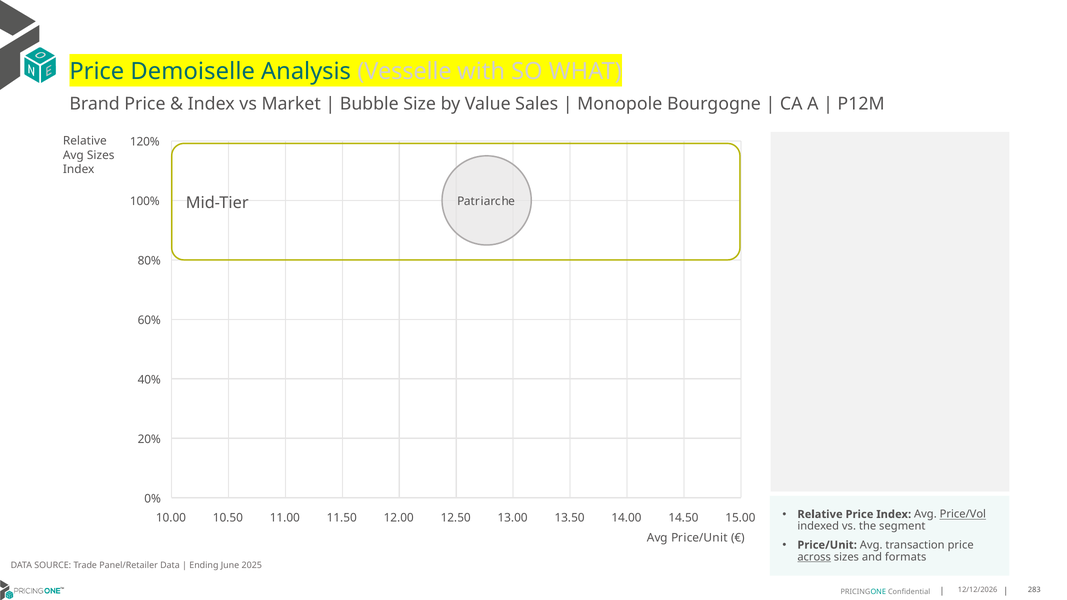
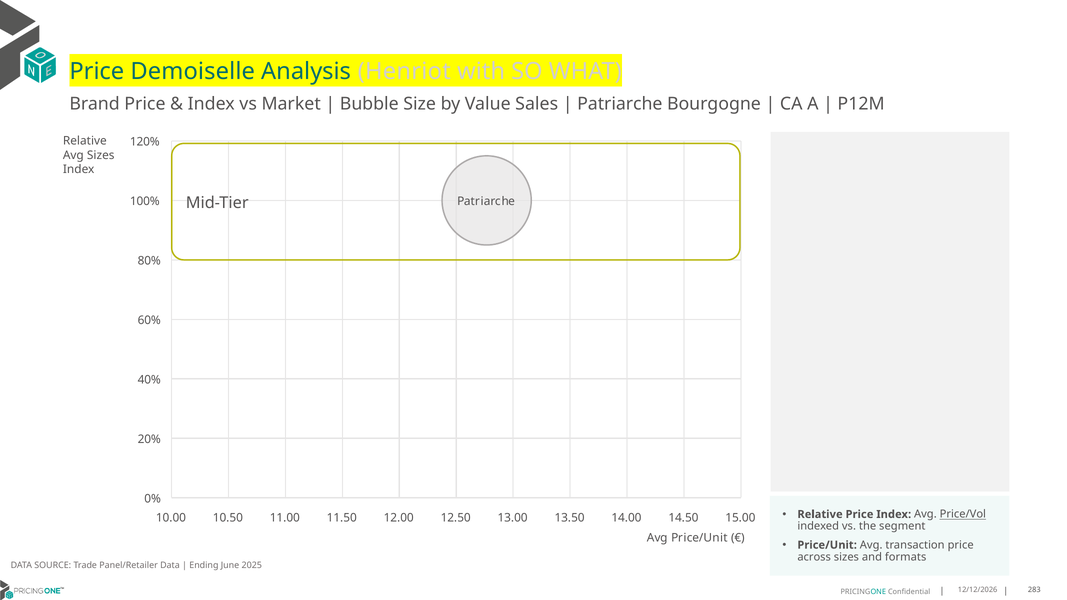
Vesselle: Vesselle -> Henriot
Monopole at (620, 104): Monopole -> Patriarche
across underline: present -> none
